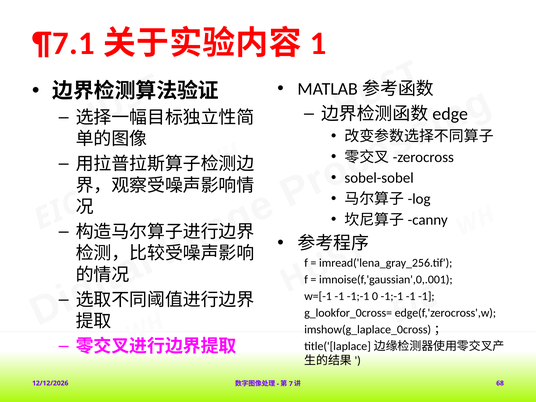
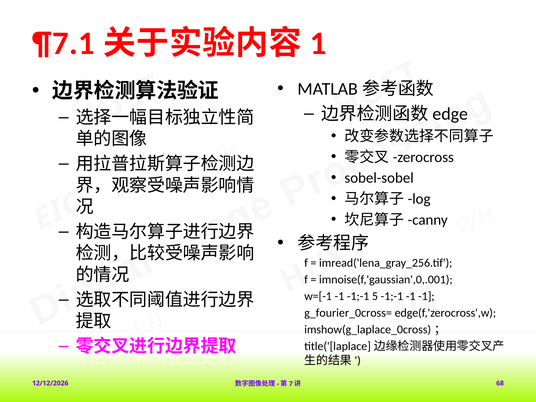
0: 0 -> 5
g_lookfor_0cross=: g_lookfor_0cross= -> g_fourier_0cross=
